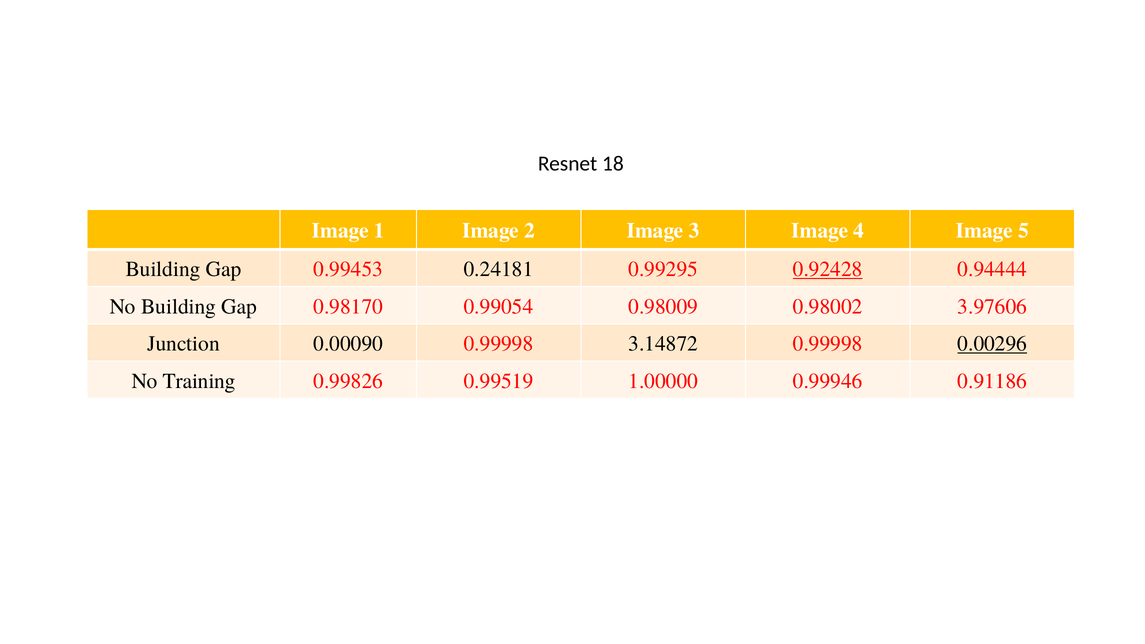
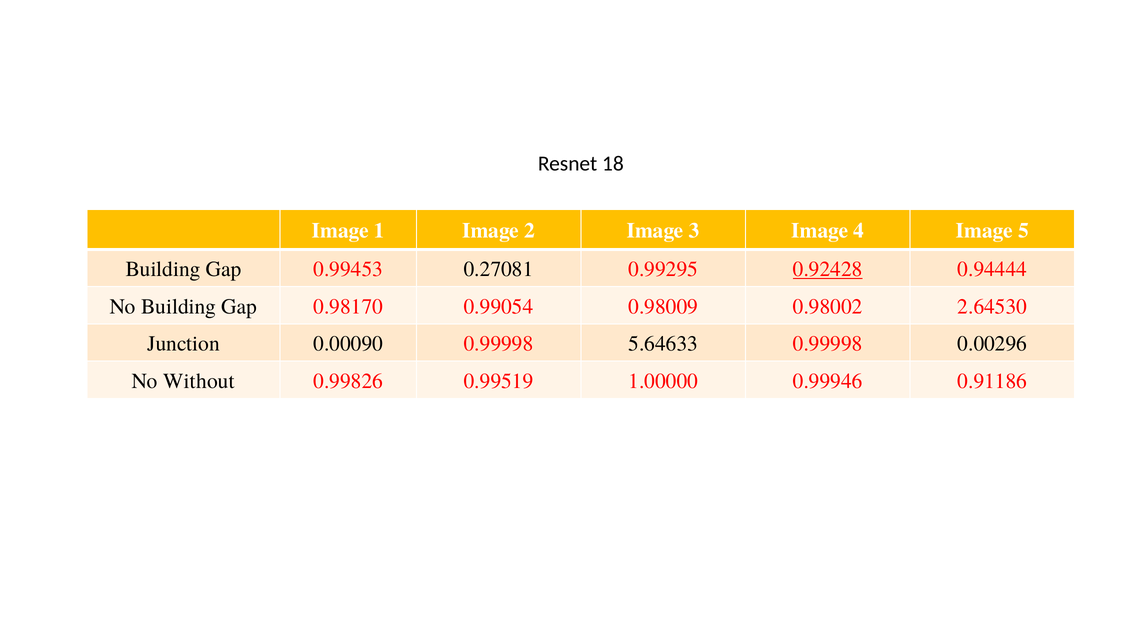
0.24181: 0.24181 -> 0.27081
3.97606: 3.97606 -> 2.64530
3.14872: 3.14872 -> 5.64633
0.00296 underline: present -> none
Training: Training -> Without
